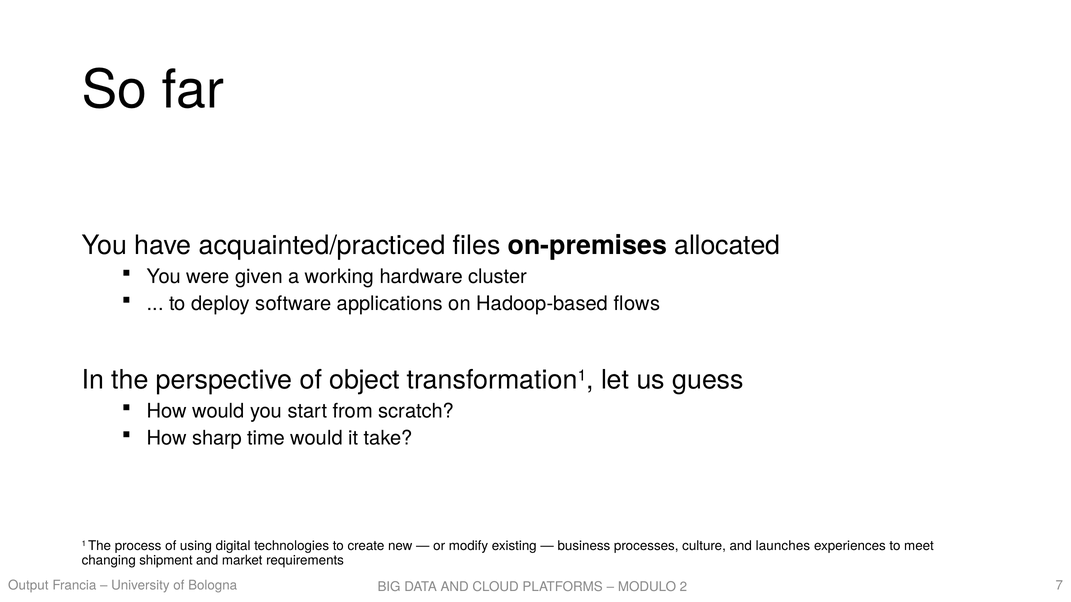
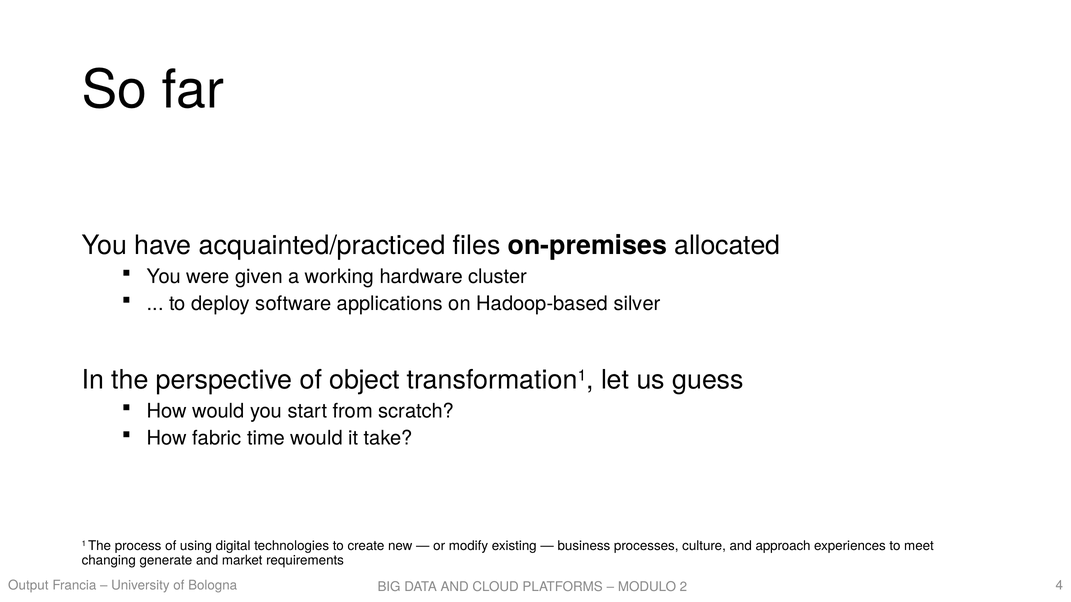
flows: flows -> silver
sharp: sharp -> fabric
launches: launches -> approach
shipment: shipment -> generate
7: 7 -> 4
